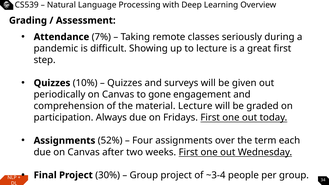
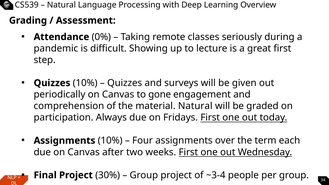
7%: 7% -> 0%
material Lecture: Lecture -> Natural
Assignments 52%: 52% -> 10%
